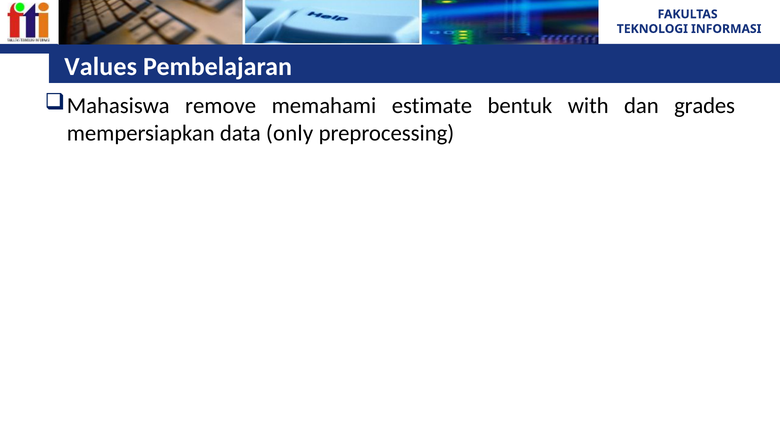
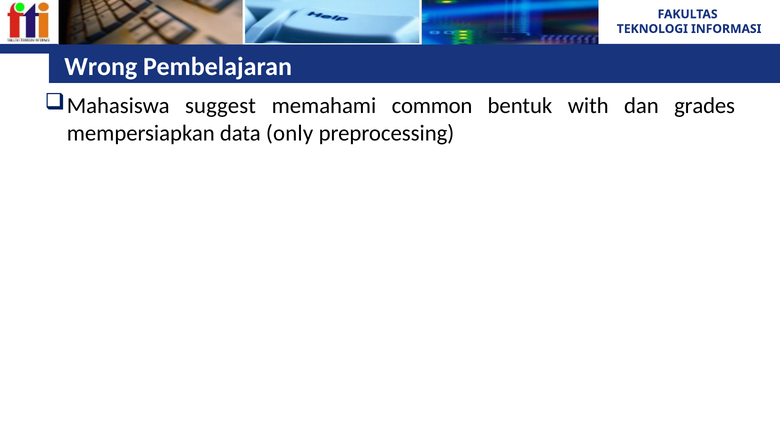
Values: Values -> Wrong
remove: remove -> suggest
estimate: estimate -> common
